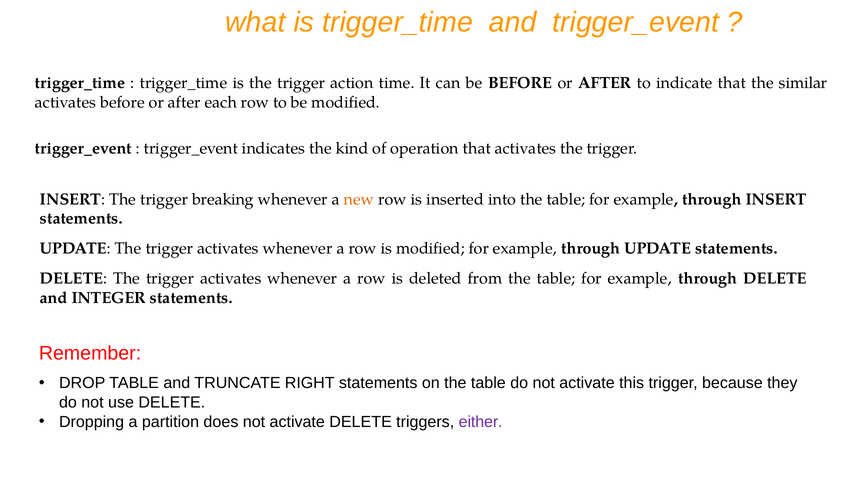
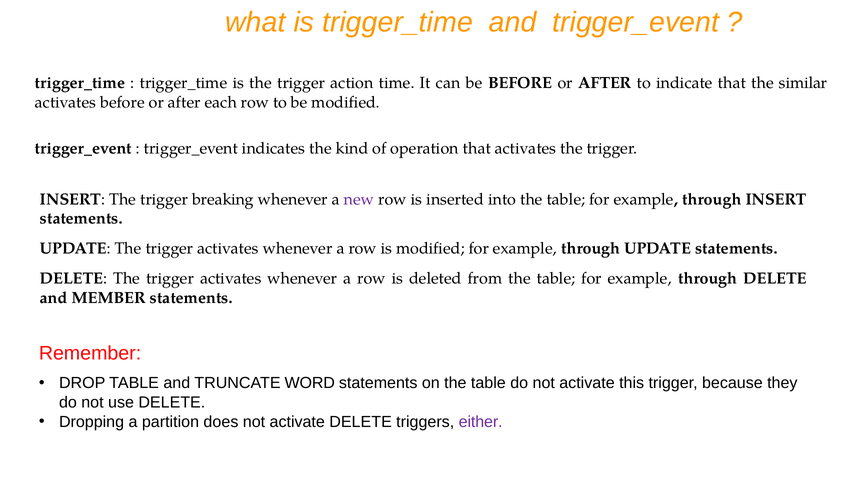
new colour: orange -> purple
INTEGER: INTEGER -> MEMBER
RIGHT: RIGHT -> WORD
